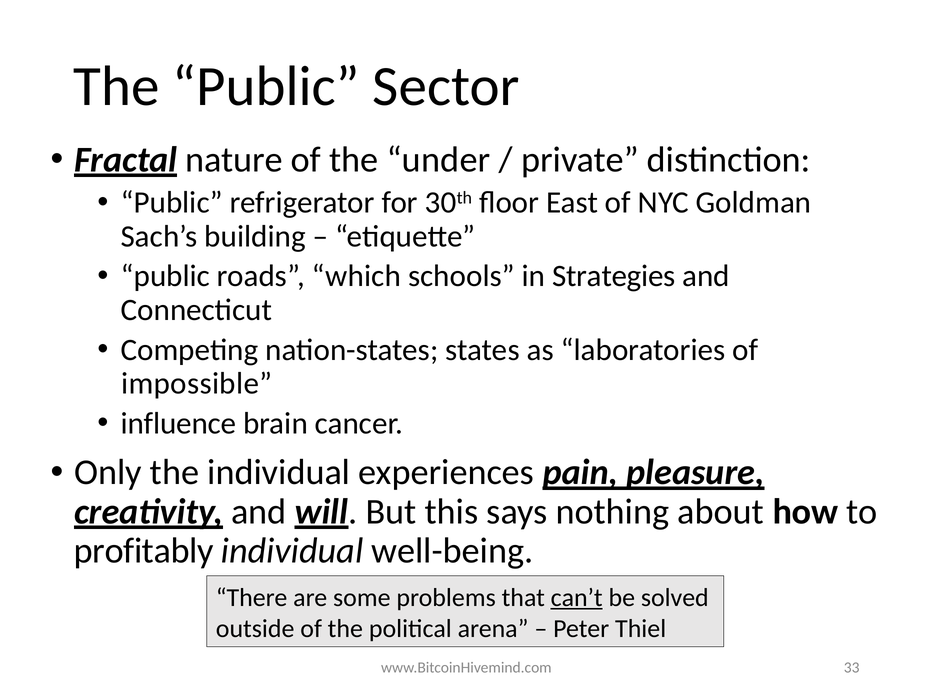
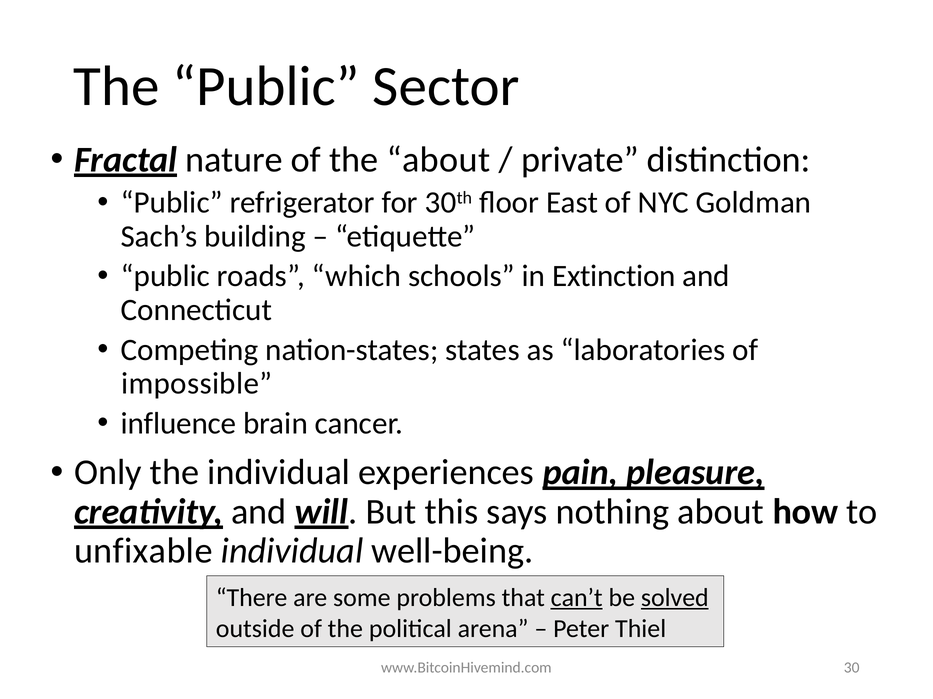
the under: under -> about
Strategies: Strategies -> Extinction
profitably: profitably -> unfixable
solved underline: none -> present
33: 33 -> 30
